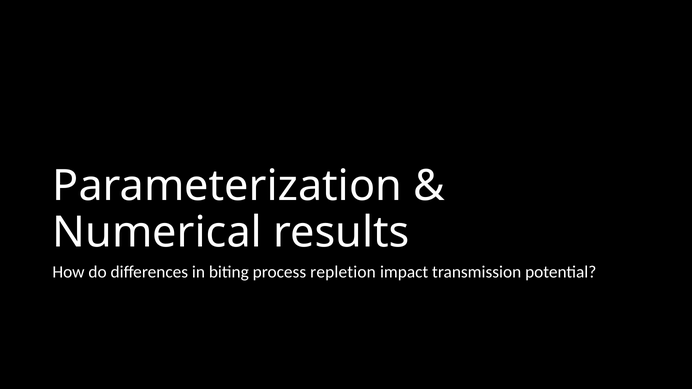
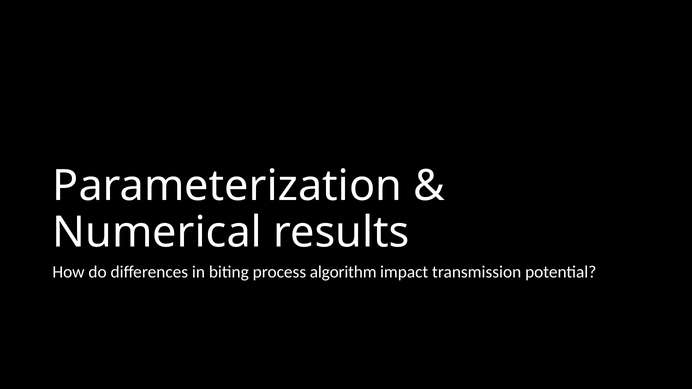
repletion: repletion -> algorithm
